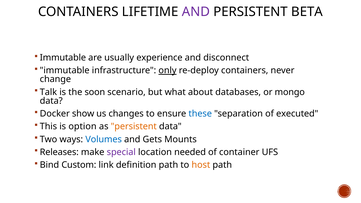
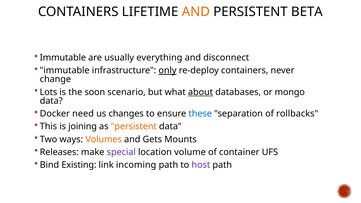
AND at (196, 12) colour: purple -> orange
experience: experience -> everything
Talk: Talk -> Lots
about underline: none -> present
show: show -> need
executed: executed -> rollbacks
option: option -> joining
Volumes colour: blue -> orange
needed: needed -> volume
Custom: Custom -> Existing
definition: definition -> incoming
host colour: orange -> purple
